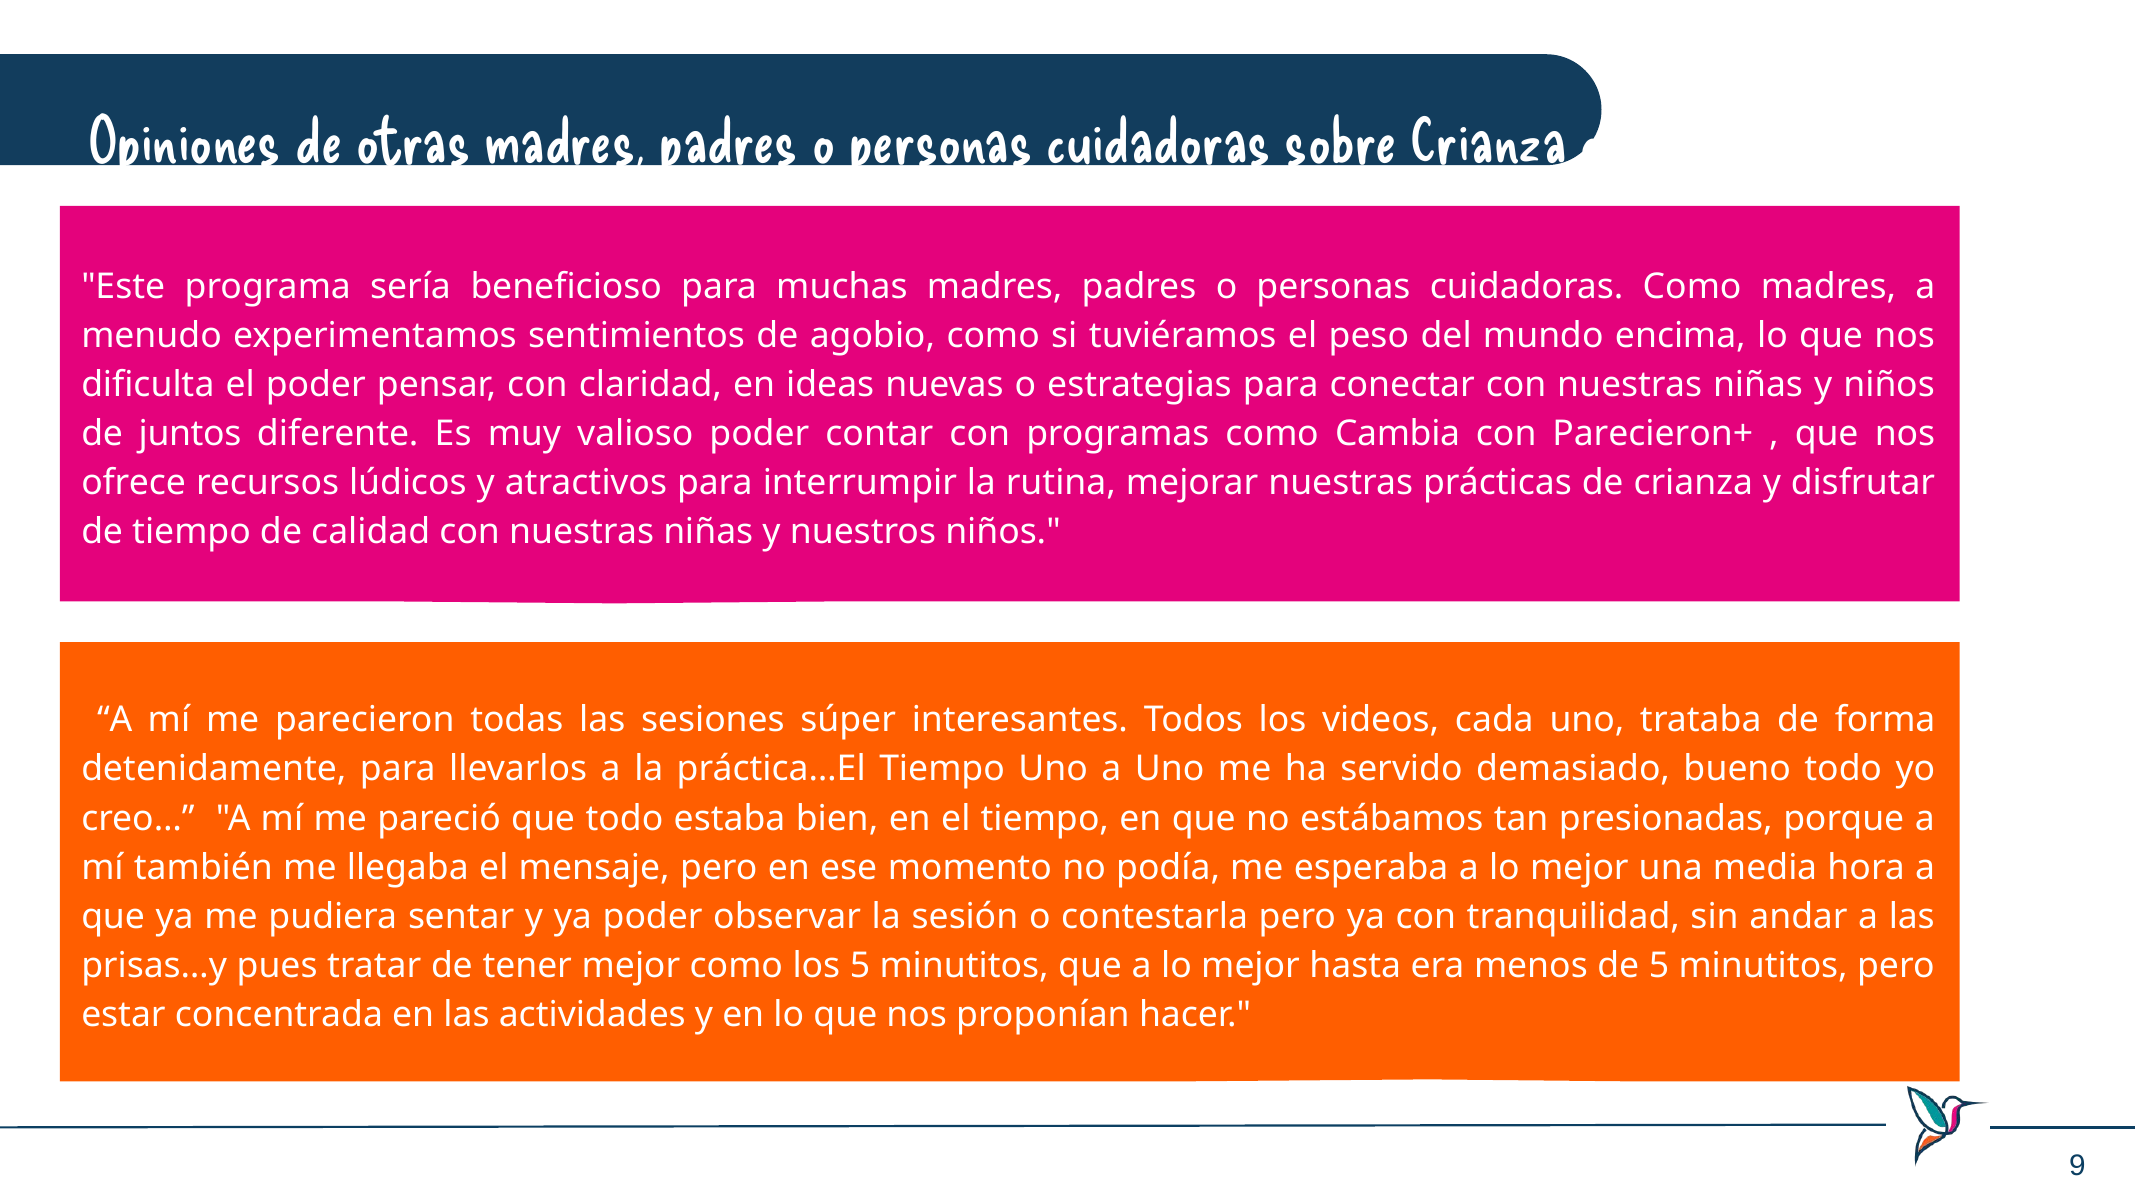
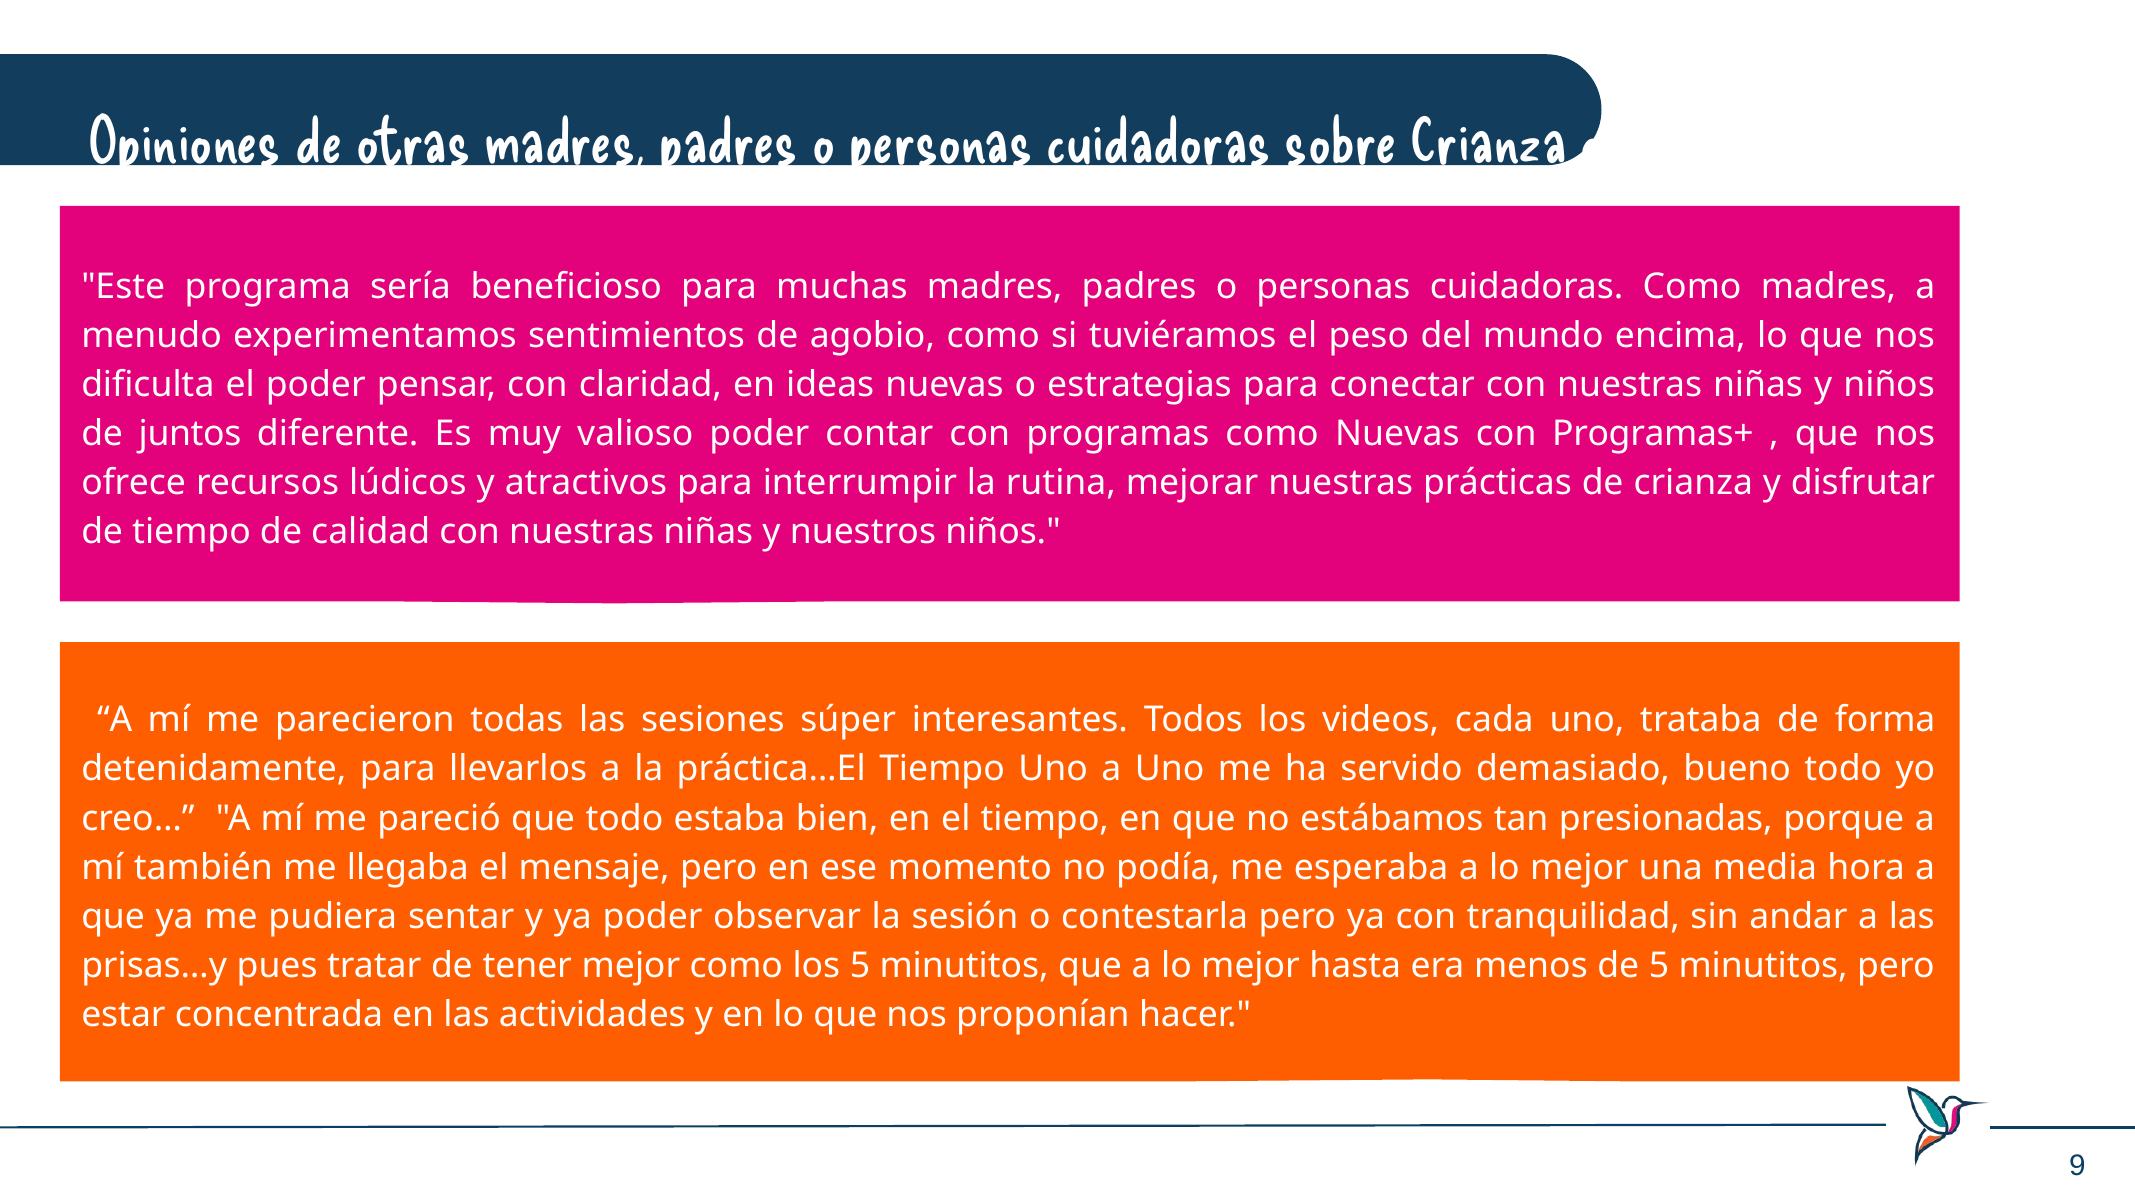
como Cambia: Cambia -> Nuevas
Parecieron+: Parecieron+ -> Programas+
